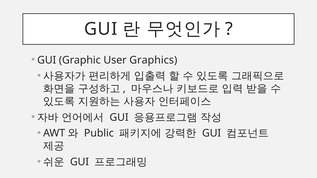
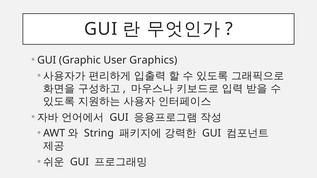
Public: Public -> String
